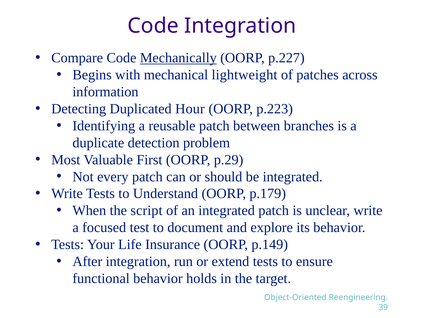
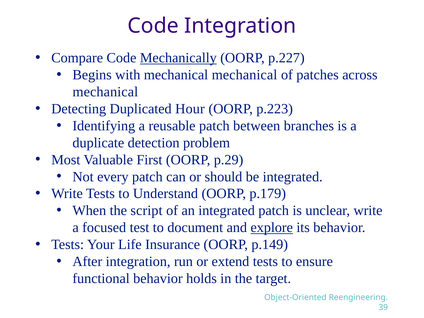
mechanical lightweight: lightweight -> mechanical
information at (105, 92): information -> mechanical
explore underline: none -> present
